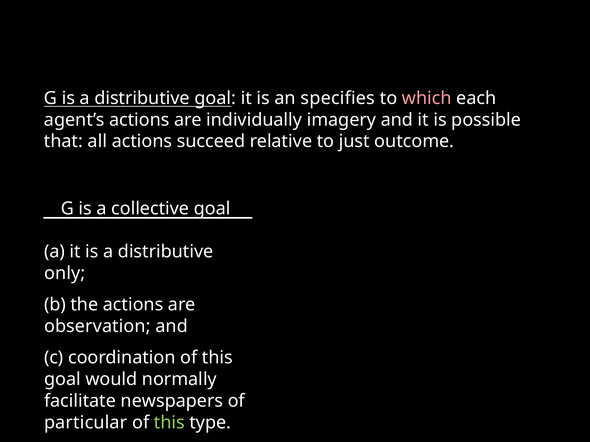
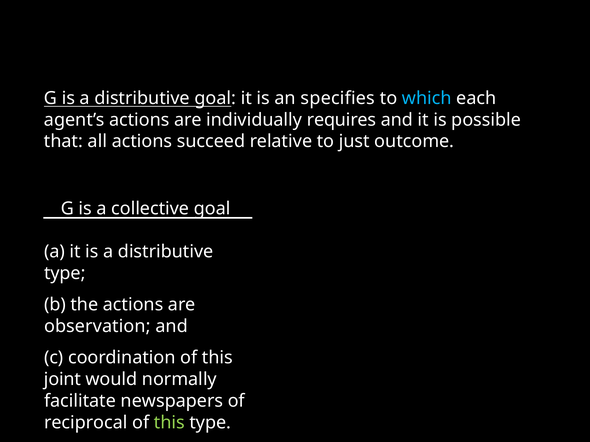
which colour: pink -> light blue
imagery: imagery -> requires
only at (65, 274): only -> type
goal at (62, 380): goal -> joint
particular: particular -> reciprocal
